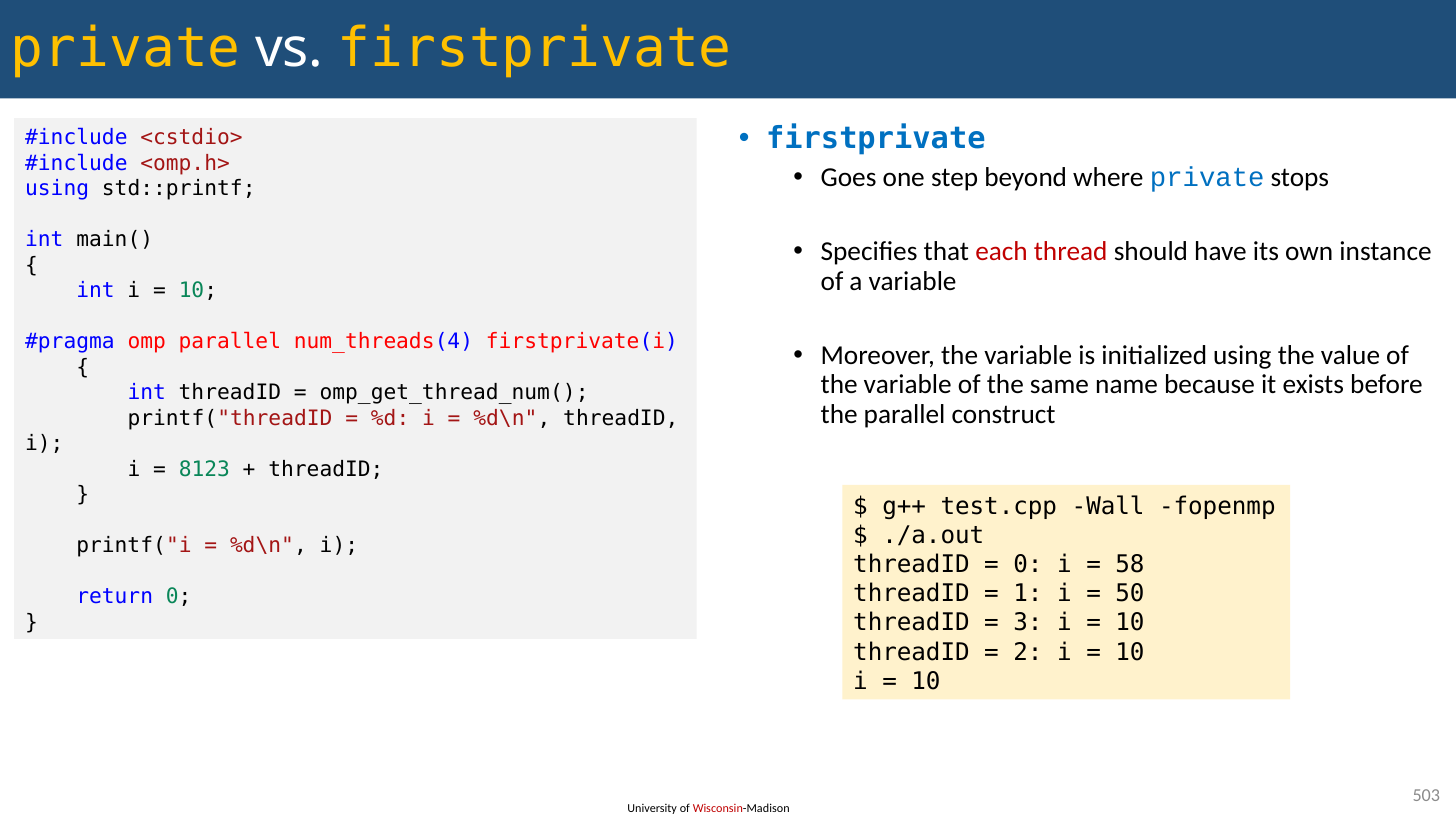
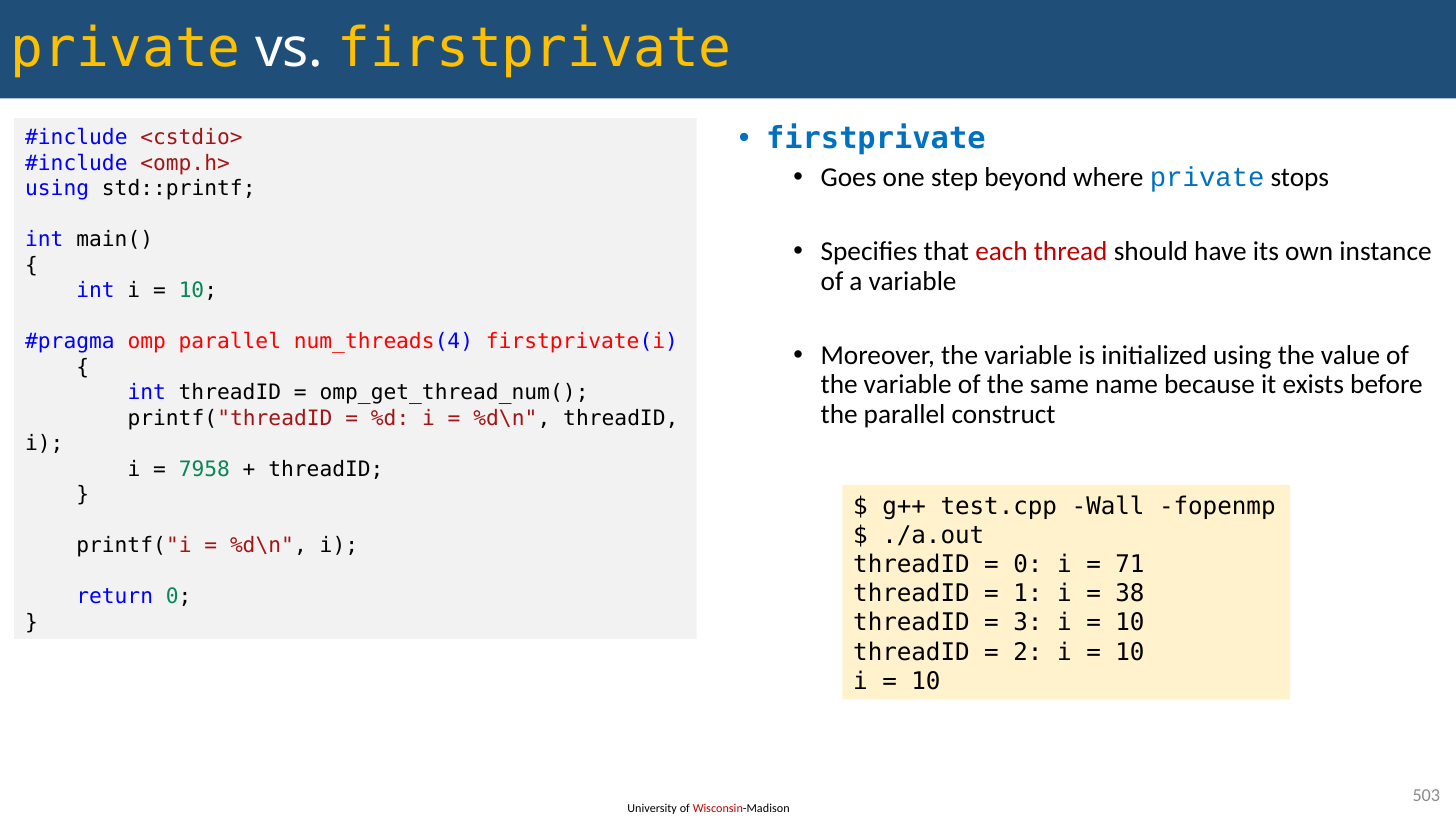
8123: 8123 -> 7958
58: 58 -> 71
50: 50 -> 38
